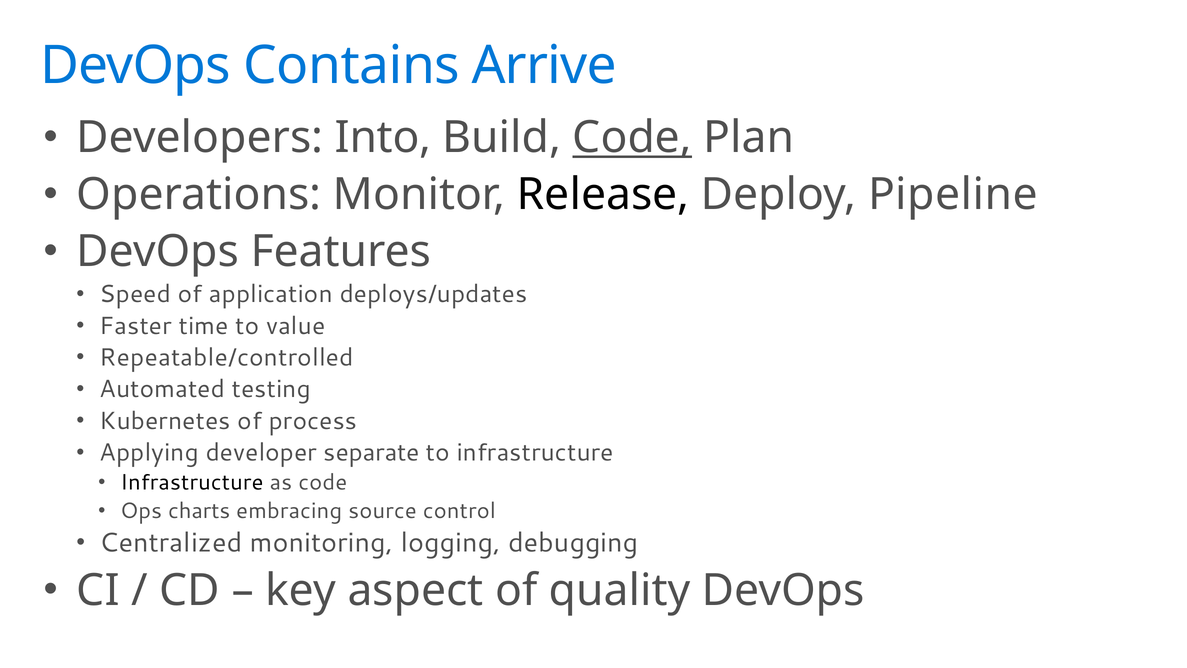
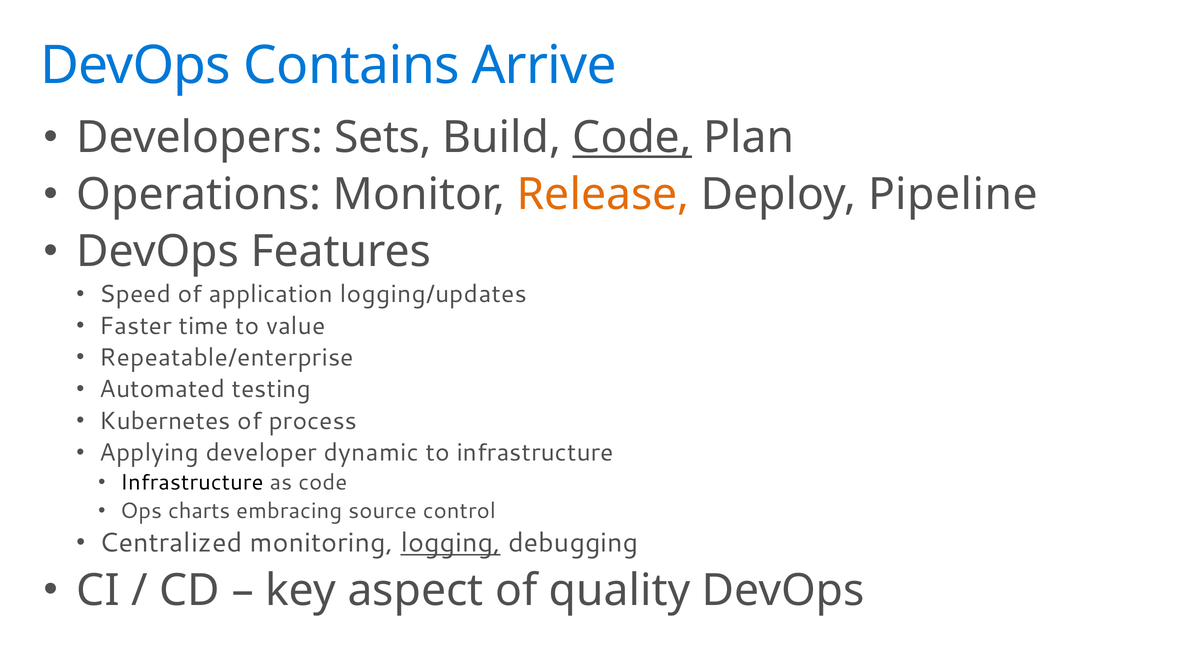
Into: Into -> Sets
Release colour: black -> orange
deploys/updates: deploys/updates -> logging/updates
Repeatable/controlled: Repeatable/controlled -> Repeatable/enterprise
separate: separate -> dynamic
logging underline: none -> present
